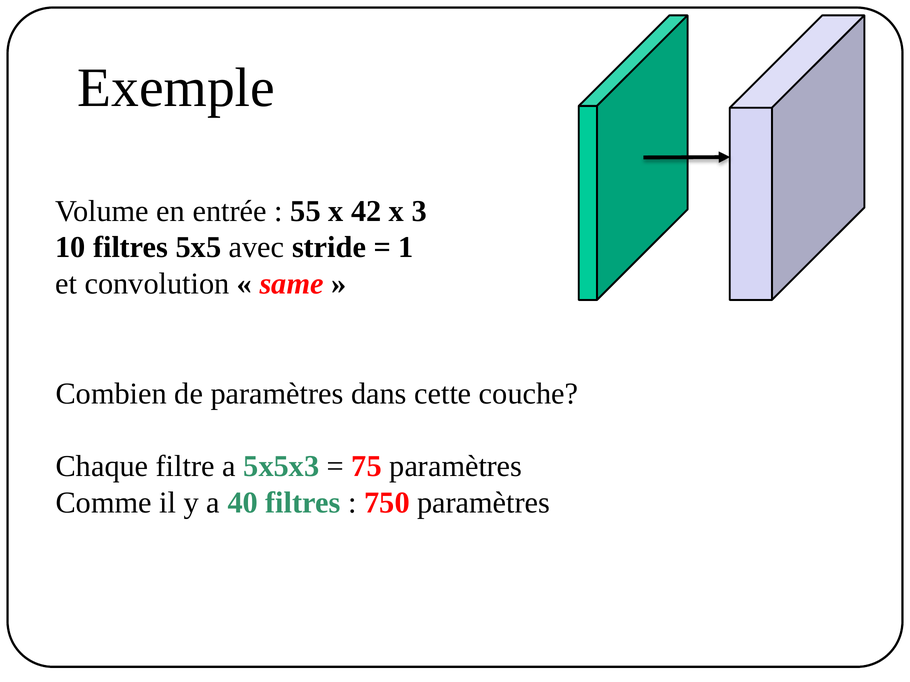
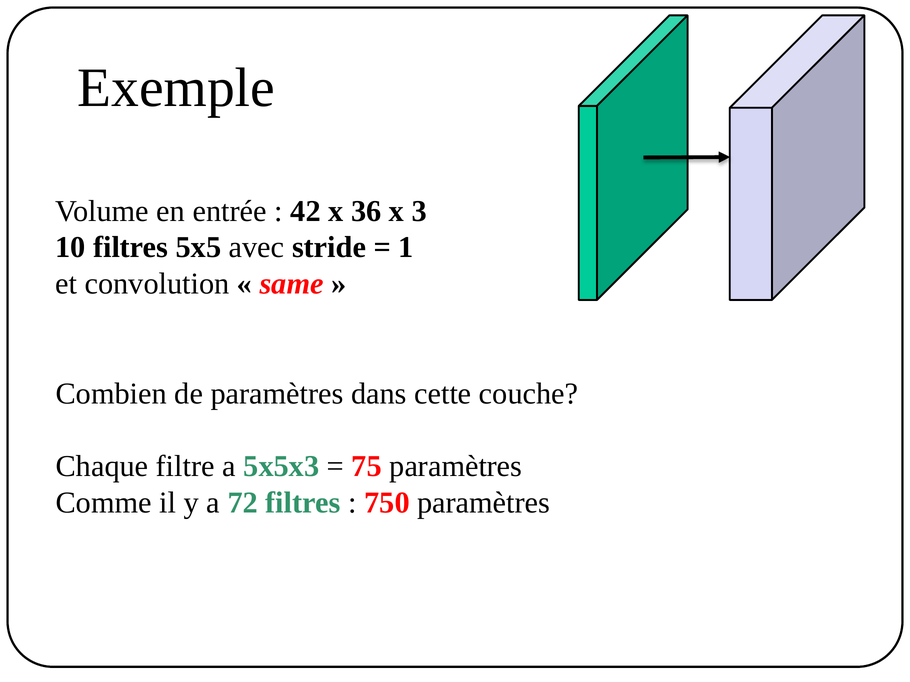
55: 55 -> 42
42: 42 -> 36
40: 40 -> 72
